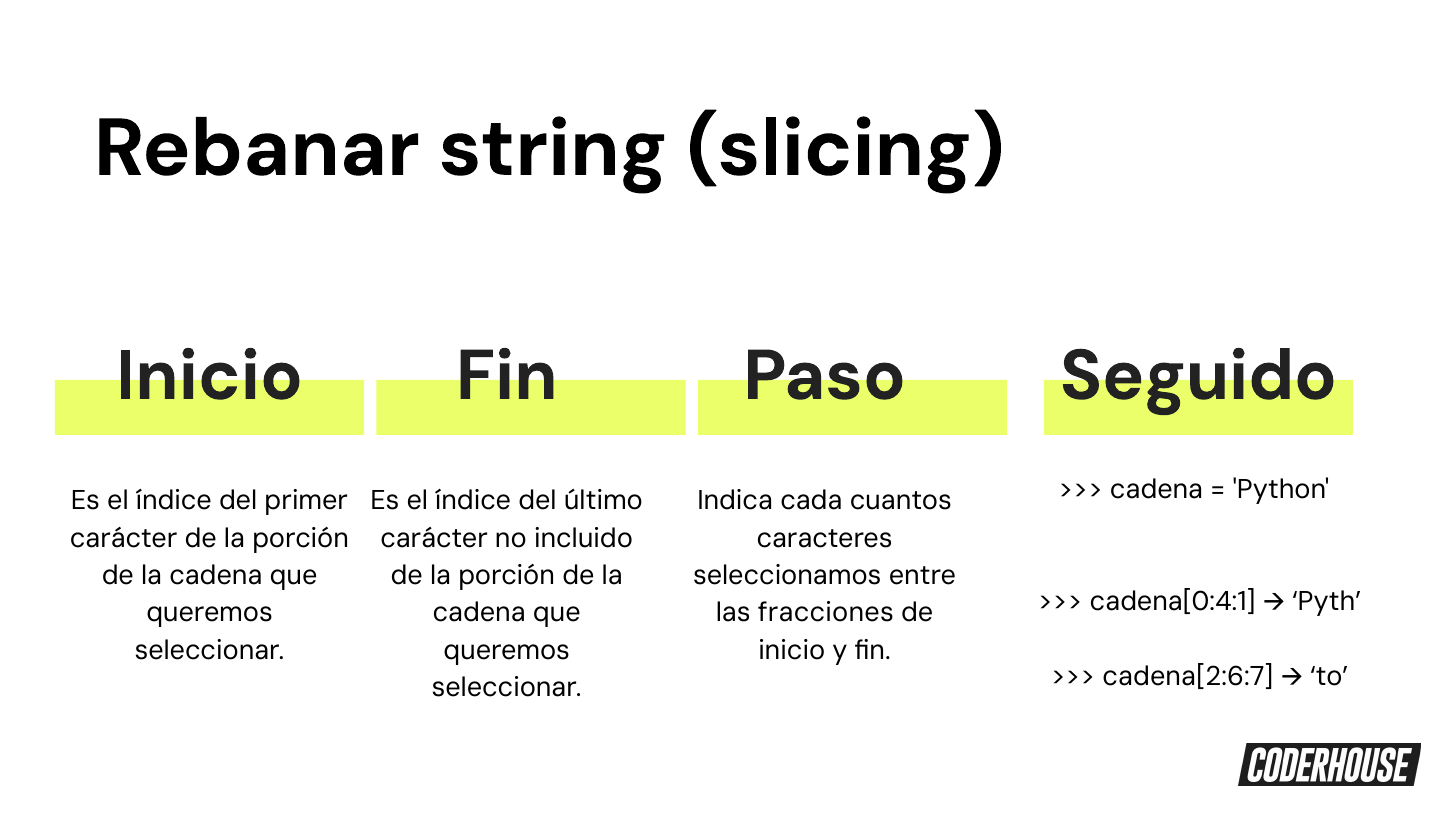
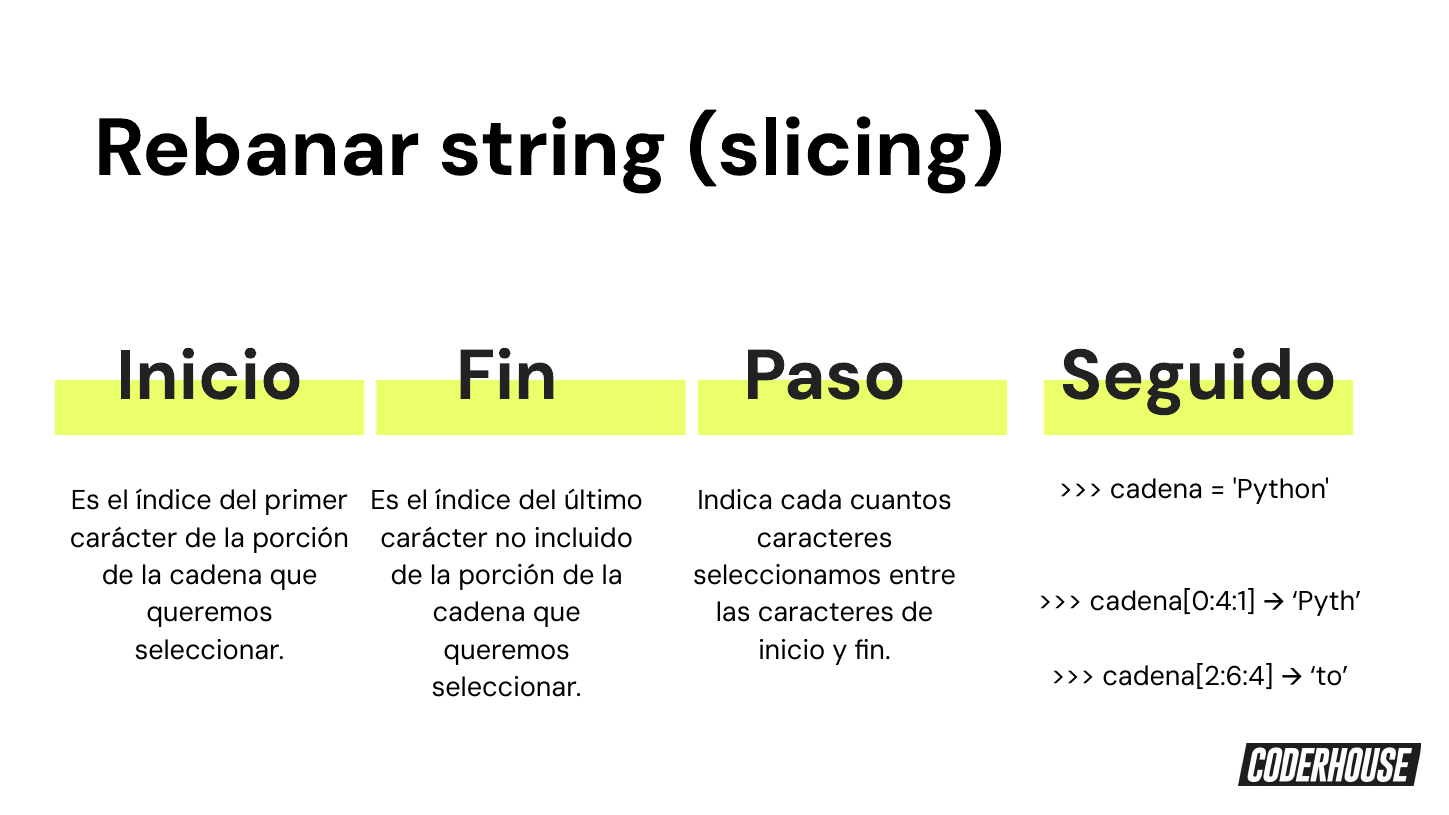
las fracciones: fracciones -> caracteres
cadena[2:6:7: cadena[2:6:7 -> cadena[2:6:4
